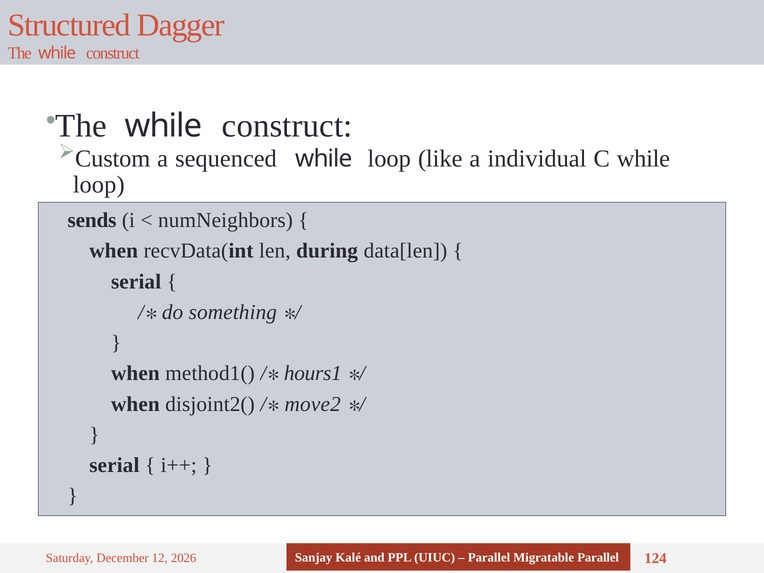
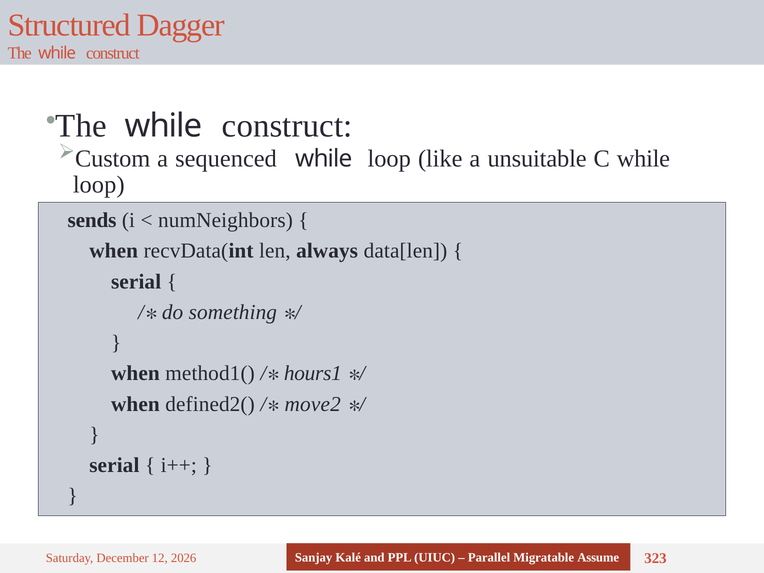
individual: individual -> unsuitable
during: during -> always
disjoint2(: disjoint2( -> defined2(
Migratable Parallel: Parallel -> Assume
124: 124 -> 323
